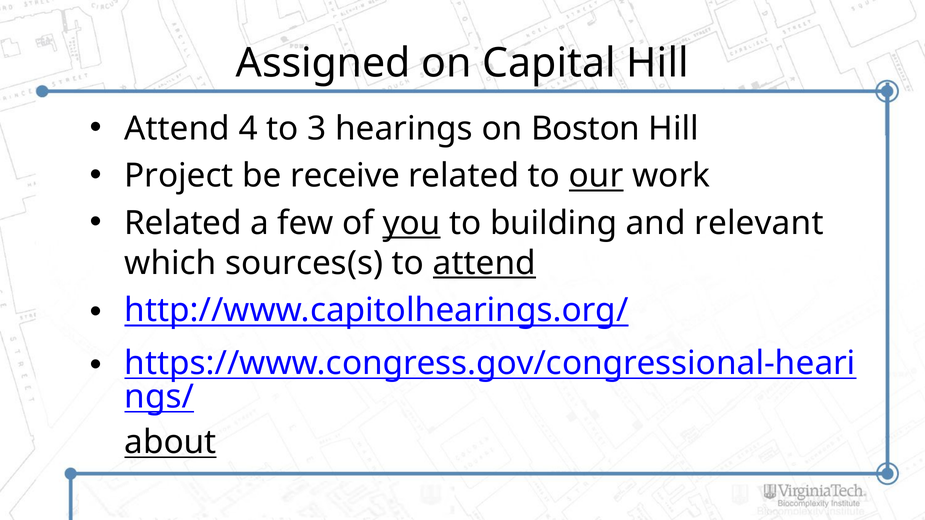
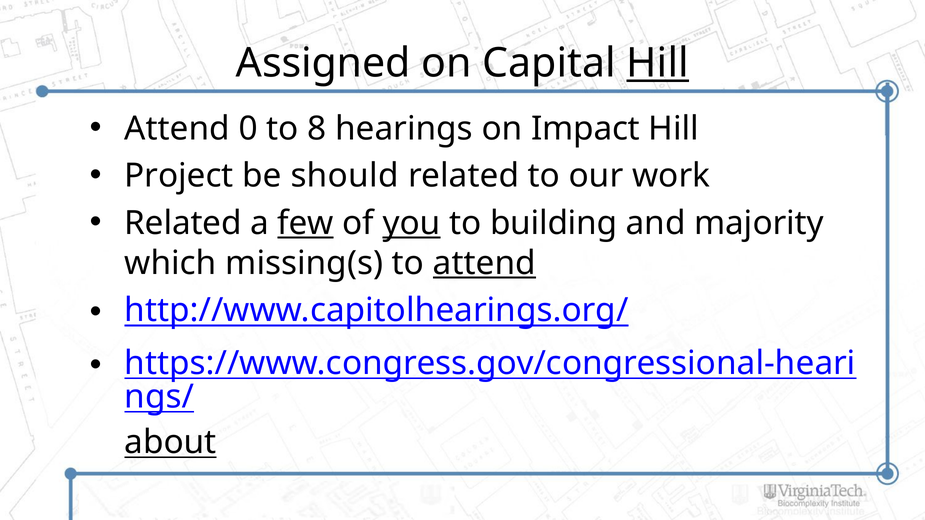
Hill at (658, 63) underline: none -> present
4: 4 -> 0
3: 3 -> 8
Boston: Boston -> Impact
receive: receive -> should
our underline: present -> none
few underline: none -> present
relevant: relevant -> majority
sources(s: sources(s -> missing(s
